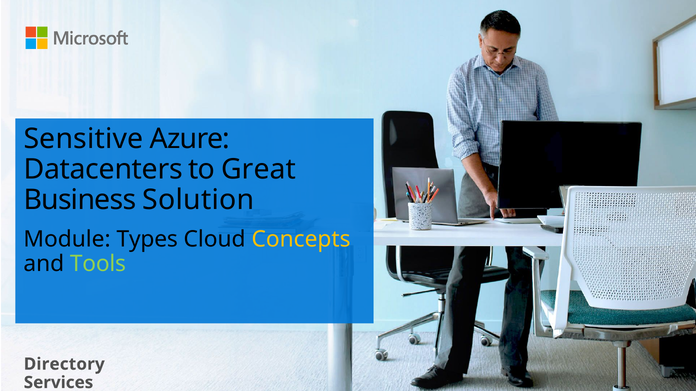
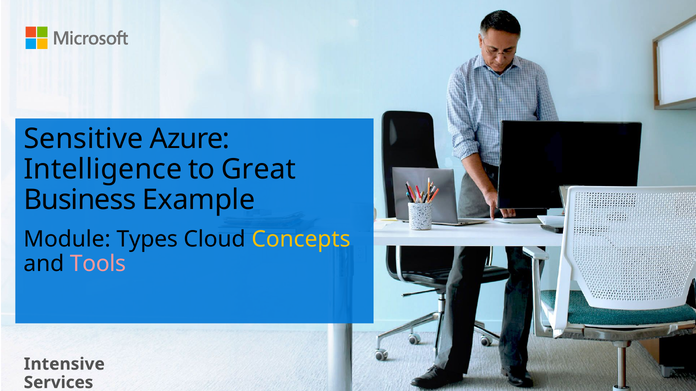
Datacenters: Datacenters -> Intelligence
Solution: Solution -> Example
Tools colour: light green -> pink
Directory: Directory -> Intensive
